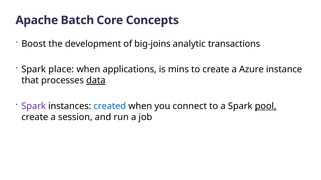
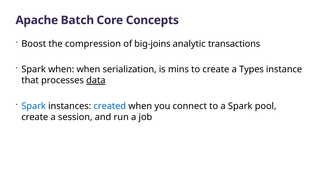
development: development -> compression
Spark place: place -> when
applications: applications -> serialization
Azure: Azure -> Types
Spark at (34, 106) colour: purple -> blue
pool underline: present -> none
